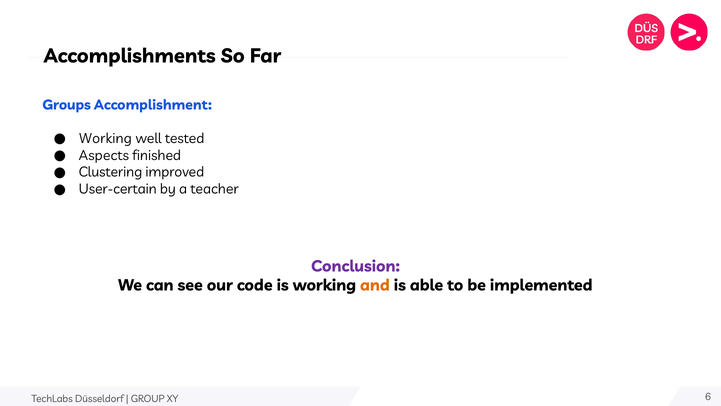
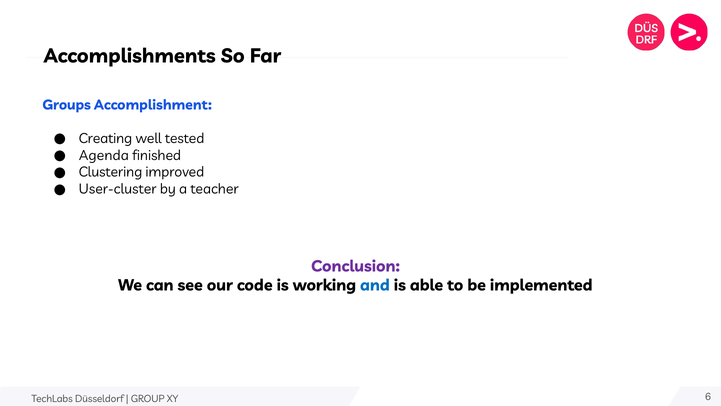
Working at (105, 139): Working -> Creating
Aspects: Aspects -> Agenda
User-certain: User-certain -> User-cluster
and colour: orange -> blue
